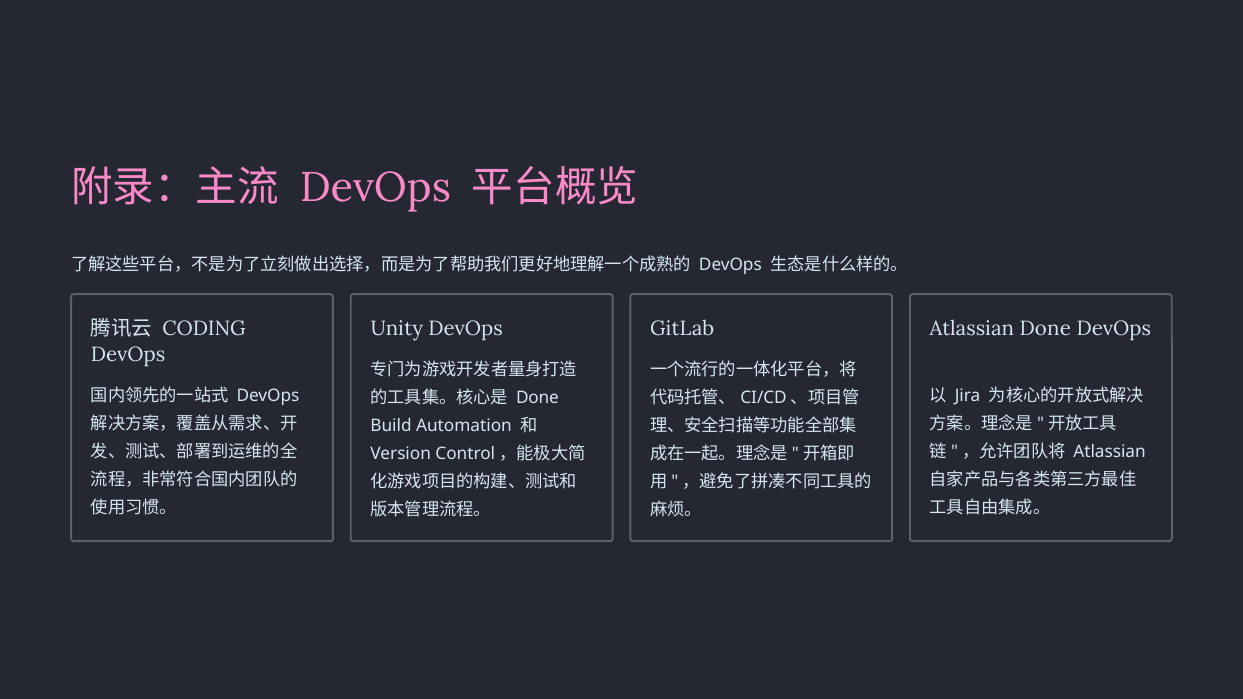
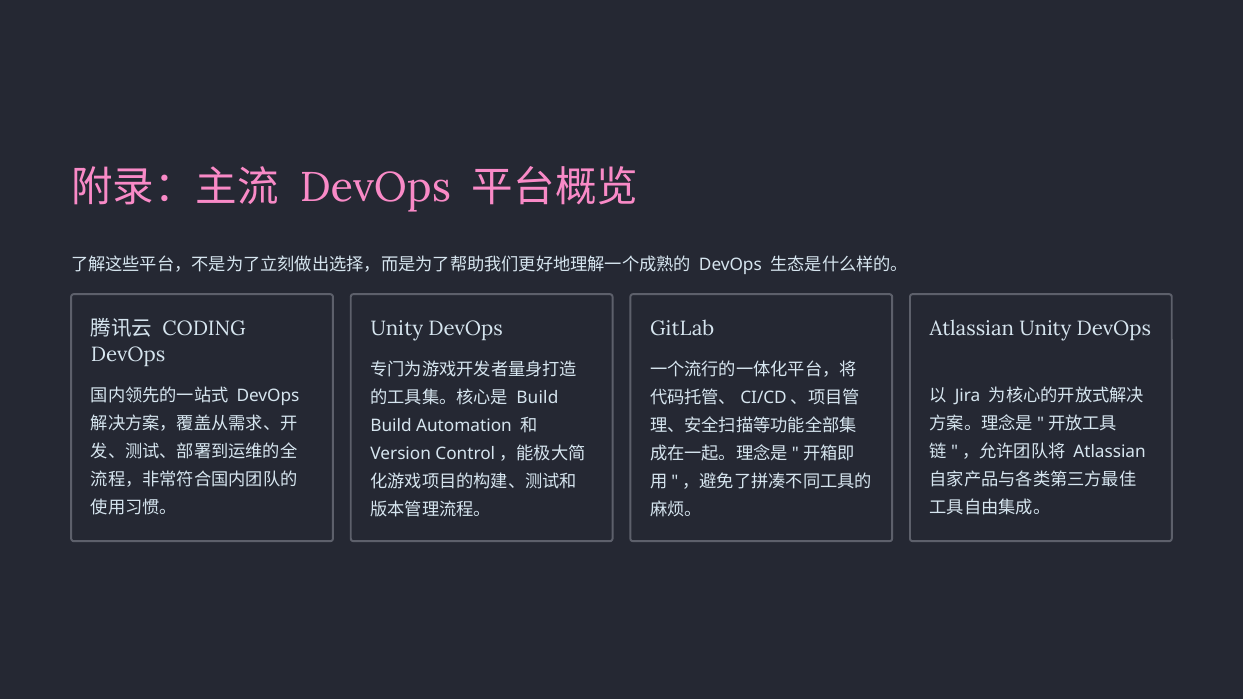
Atlassian Done: Done -> Unity
Done at (538, 398): Done -> Build
